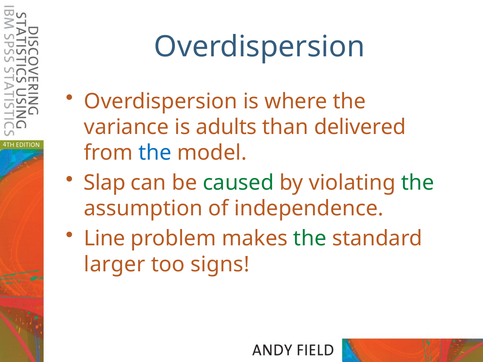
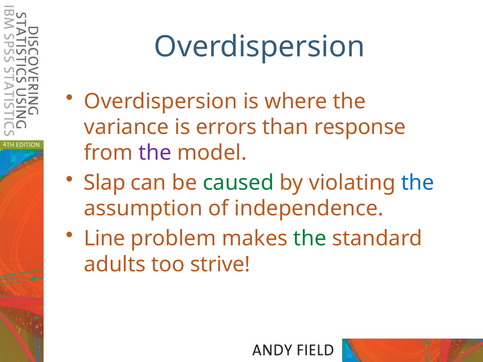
adults: adults -> errors
delivered: delivered -> response
the at (155, 153) colour: blue -> purple
the at (418, 183) colour: green -> blue
larger: larger -> adults
signs: signs -> strive
